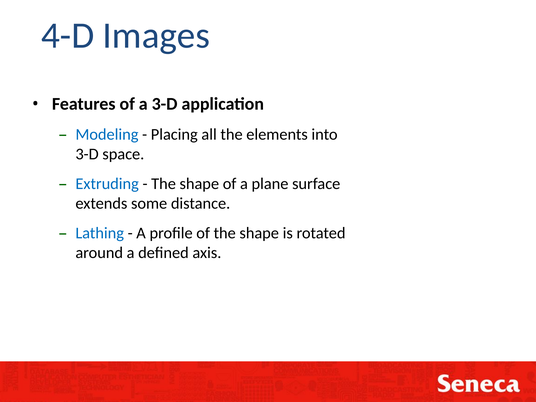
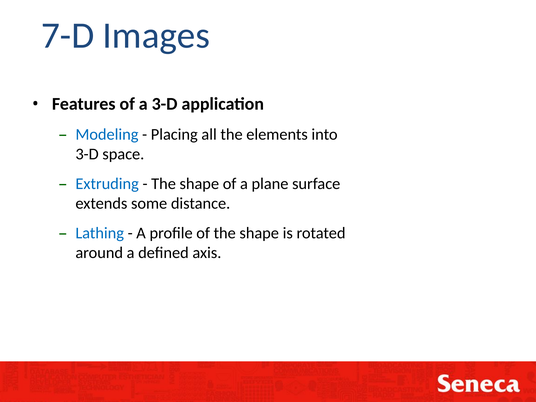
4-D: 4-D -> 7-D
